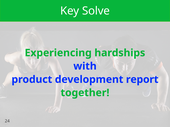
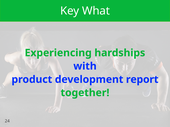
Solve: Solve -> What
